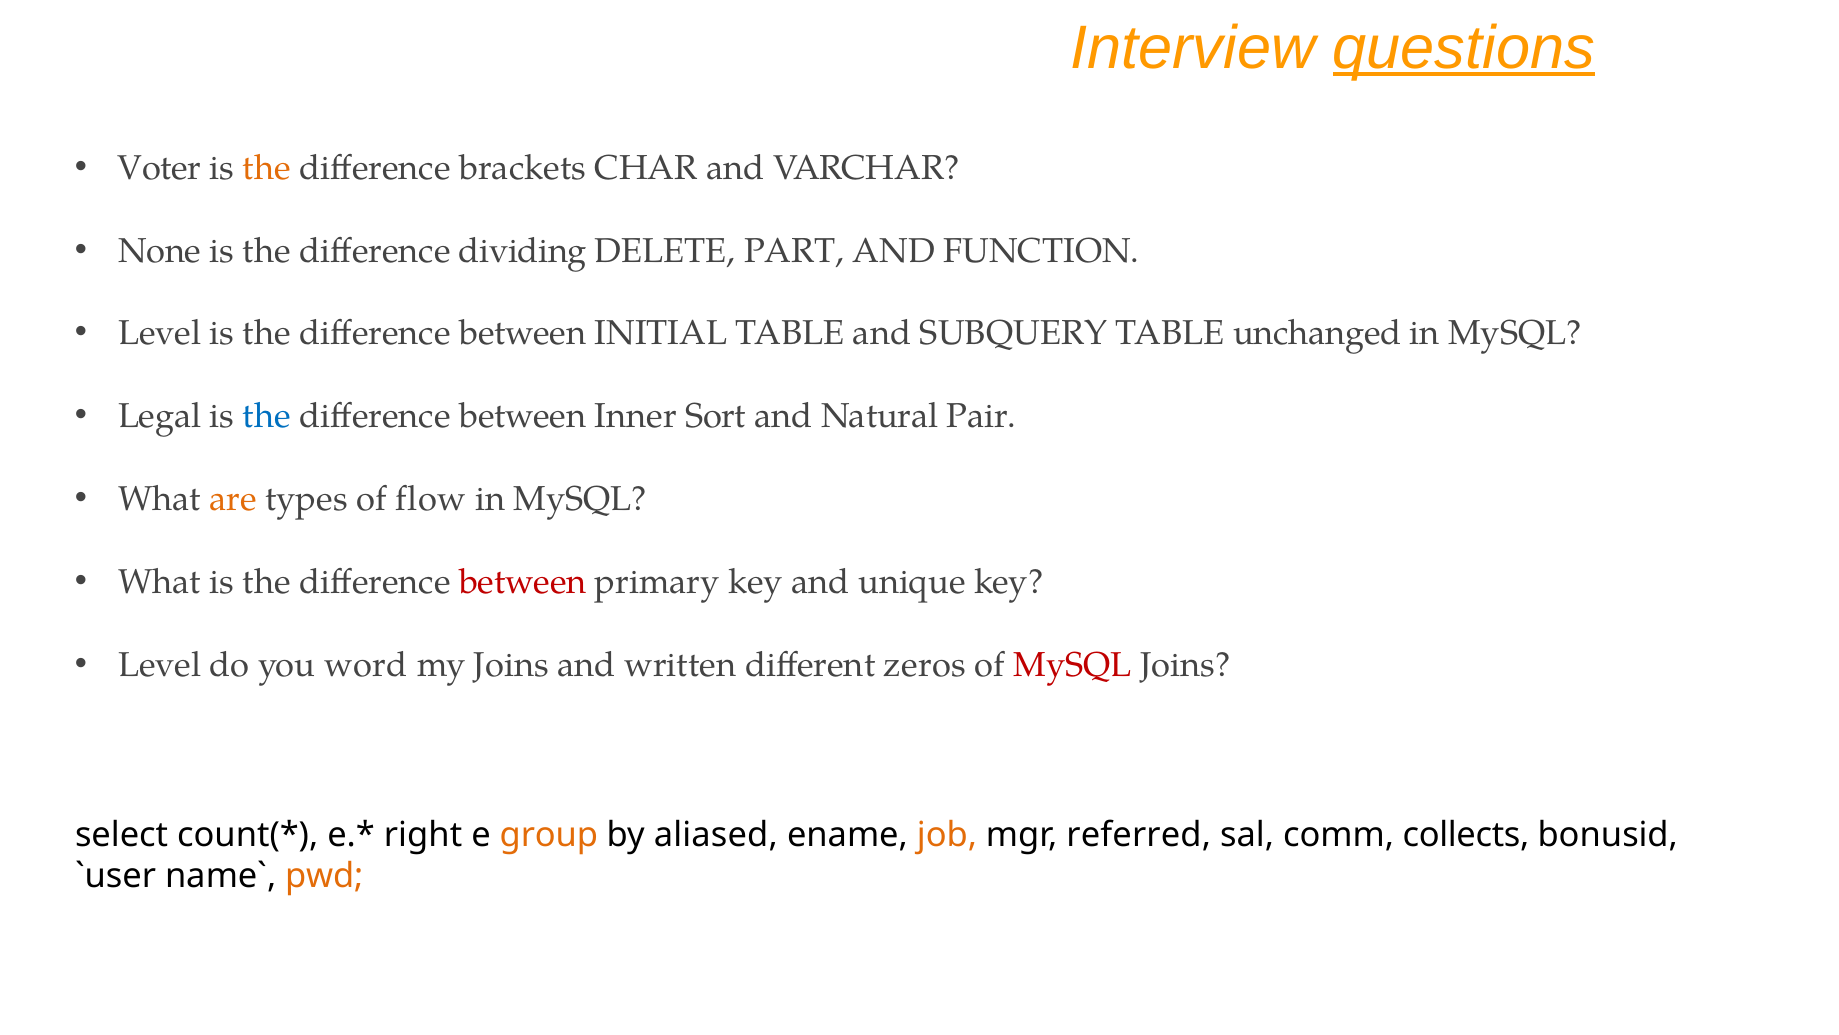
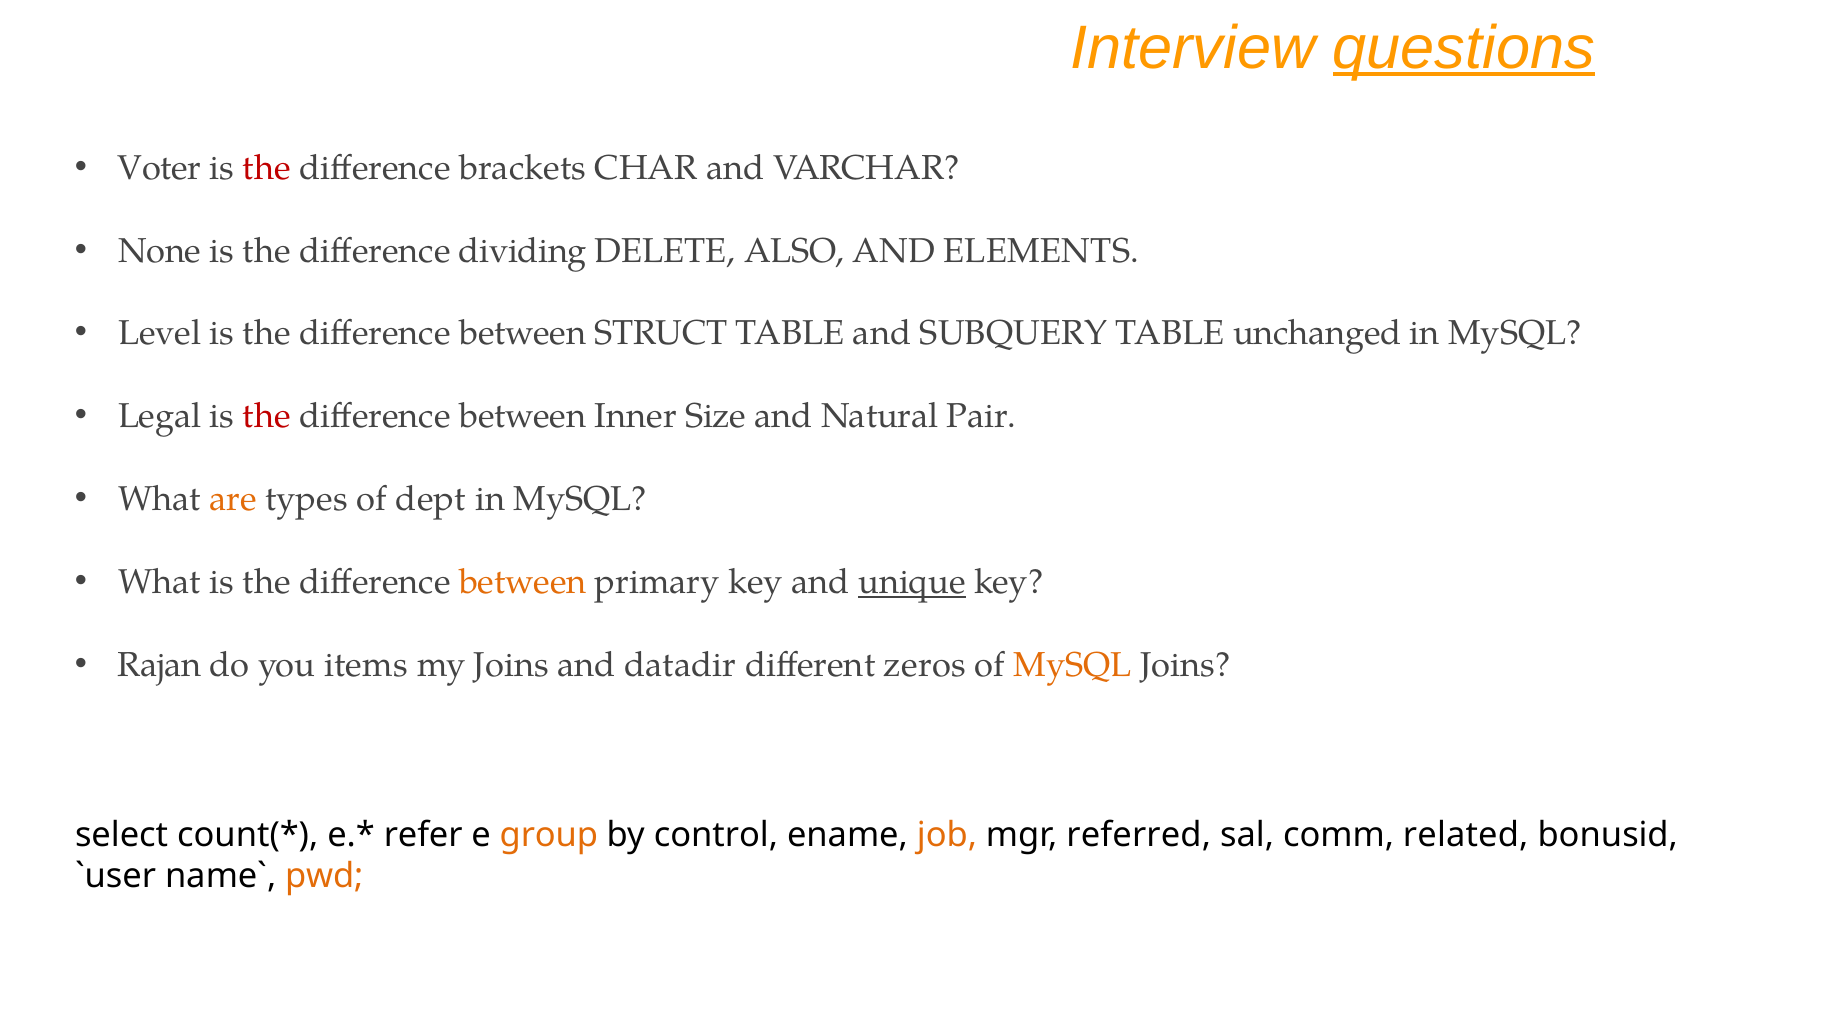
the at (267, 168) colour: orange -> red
PART: PART -> ALSO
FUNCTION: FUNCTION -> ELEMENTS
INITIAL: INITIAL -> STRUCT
the at (267, 416) colour: blue -> red
Sort: Sort -> Size
flow: flow -> dept
between at (523, 582) colour: red -> orange
unique underline: none -> present
Level at (160, 664): Level -> Rajan
word: word -> items
written: written -> datadir
MySQL at (1073, 664) colour: red -> orange
right: right -> refer
aliased: aliased -> control
collects: collects -> related
